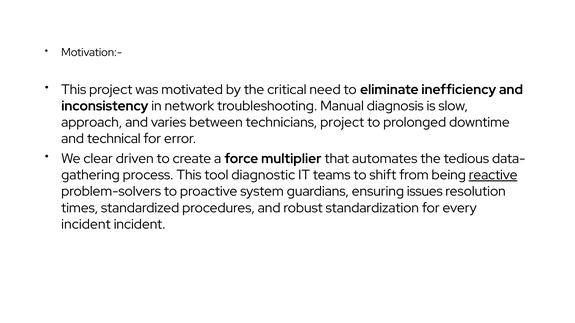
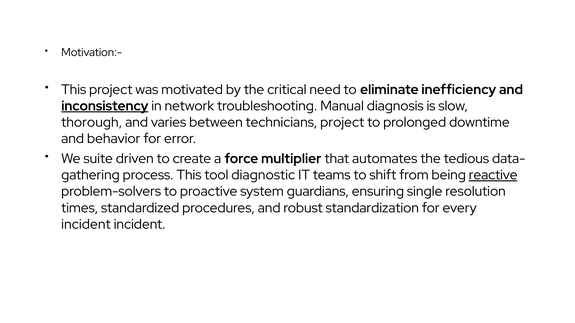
inconsistency underline: none -> present
approach: approach -> thorough
technical: technical -> behavior
clear: clear -> suite
issues: issues -> single
